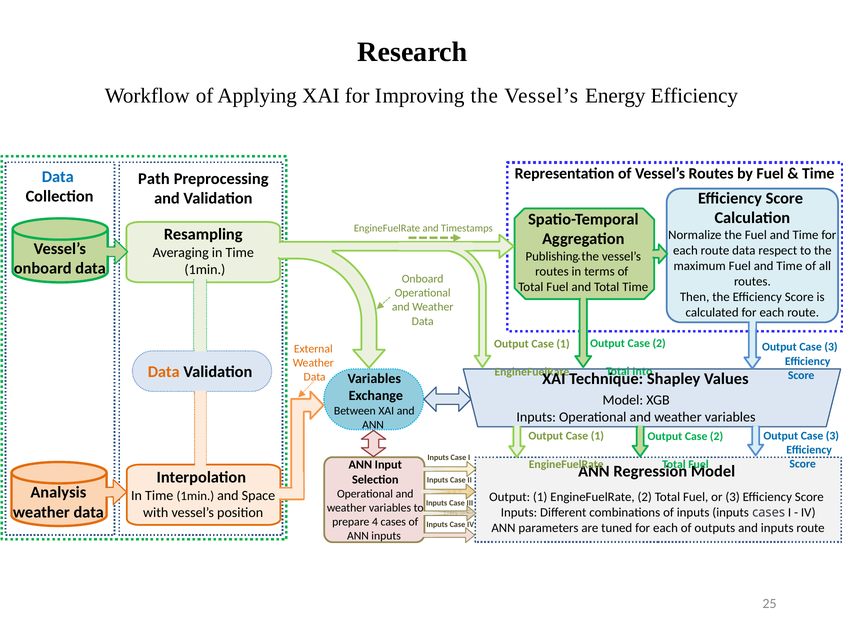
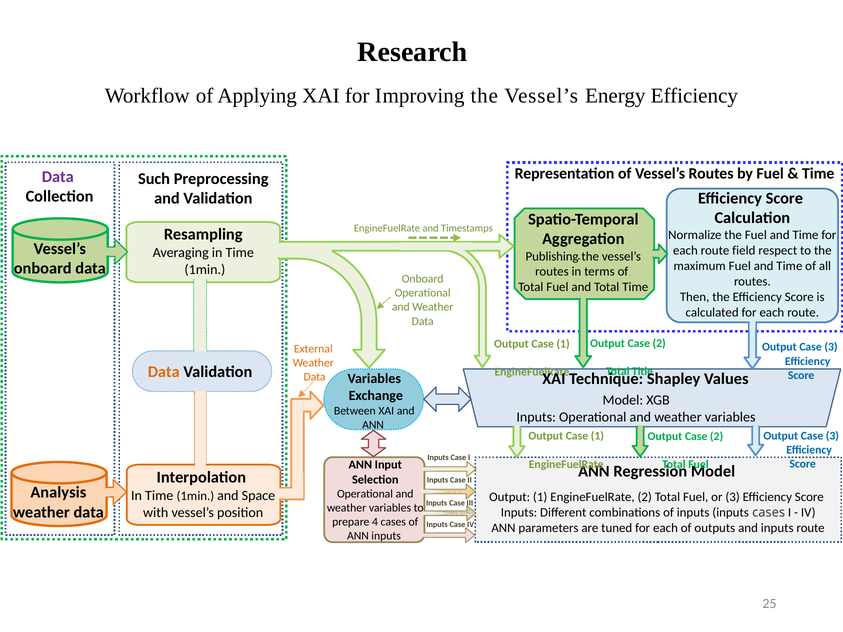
Data at (58, 177) colour: blue -> purple
Path: Path -> Such
route data: data -> field
Into: Into -> Title
